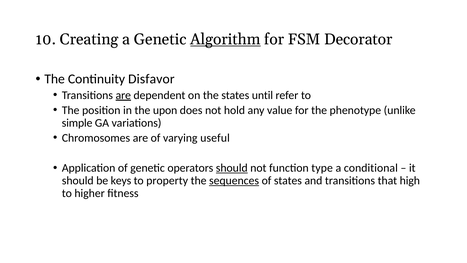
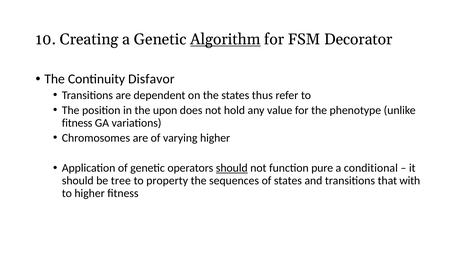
are at (123, 95) underline: present -> none
until: until -> thus
simple at (77, 123): simple -> fitness
varying useful: useful -> higher
type: type -> pure
keys: keys -> tree
sequences underline: present -> none
high: high -> with
